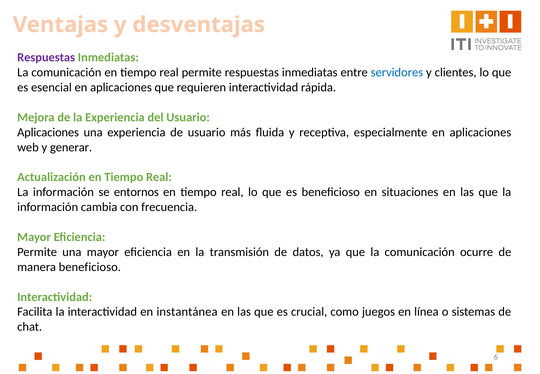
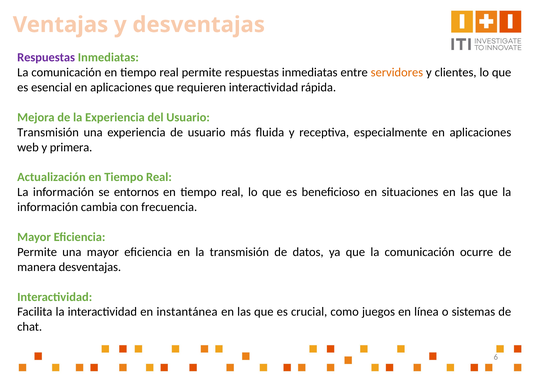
servidores colour: blue -> orange
Aplicaciones at (48, 132): Aplicaciones -> Transmisión
generar: generar -> primera
manera beneficioso: beneficioso -> desventajas
